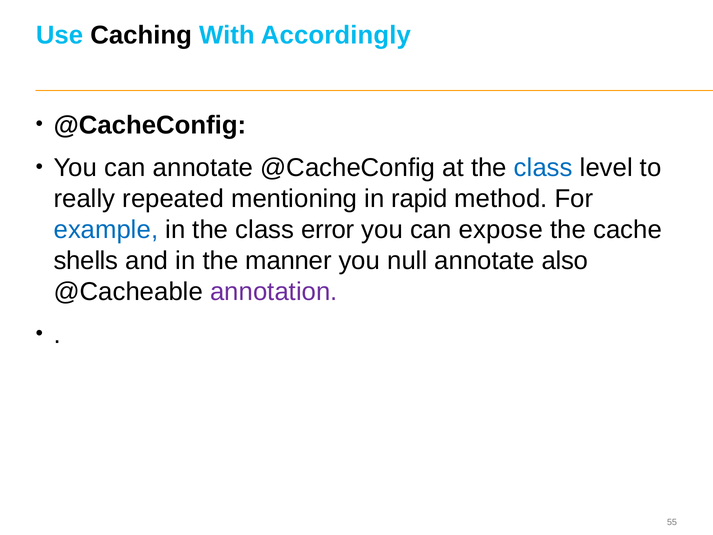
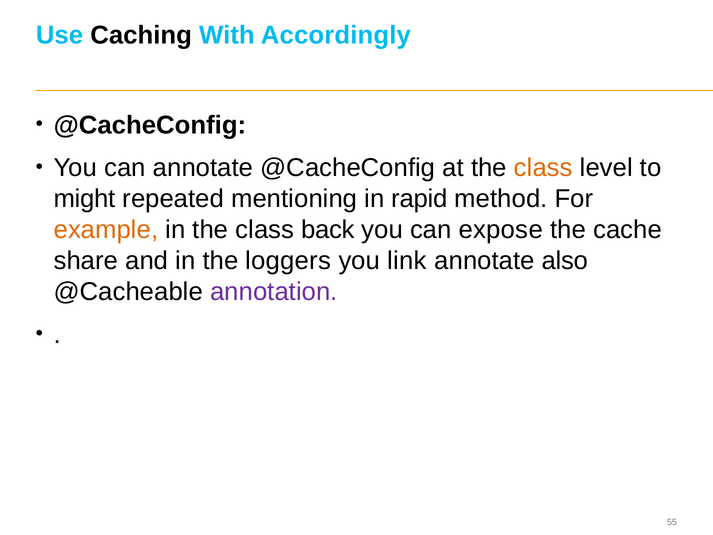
class at (543, 168) colour: blue -> orange
really: really -> might
example colour: blue -> orange
error: error -> back
shells: shells -> share
manner: manner -> loggers
null: null -> link
